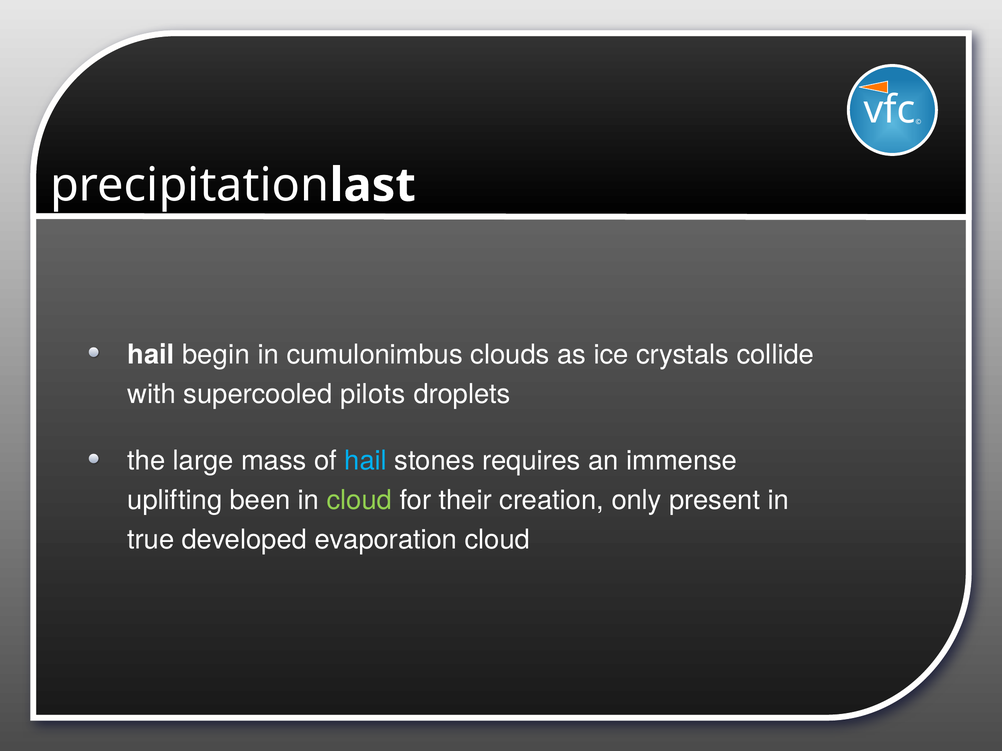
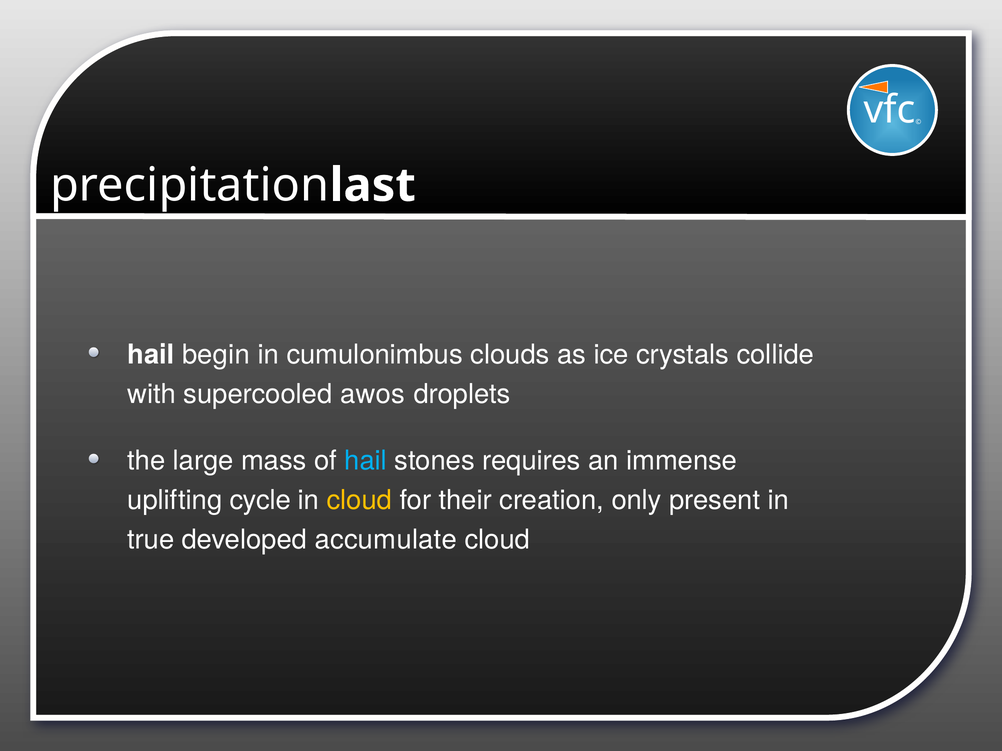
pilots: pilots -> awos
been: been -> cycle
cloud at (359, 501) colour: light green -> yellow
evaporation: evaporation -> accumulate
